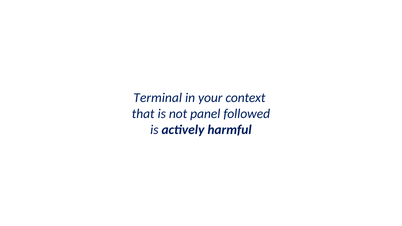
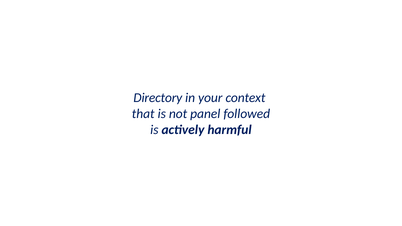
Terminal: Terminal -> Directory
